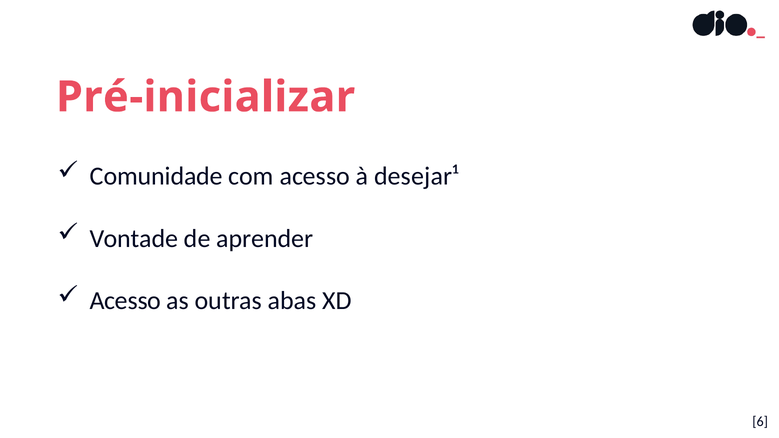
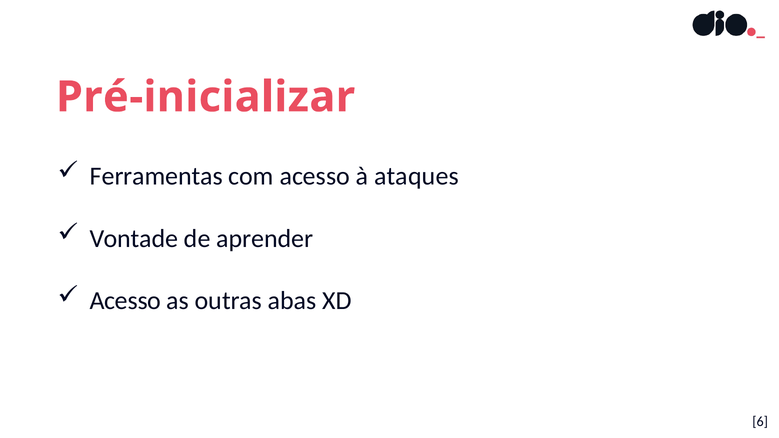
Comunidade: Comunidade -> Ferramentas
desejar¹: desejar¹ -> ataques
